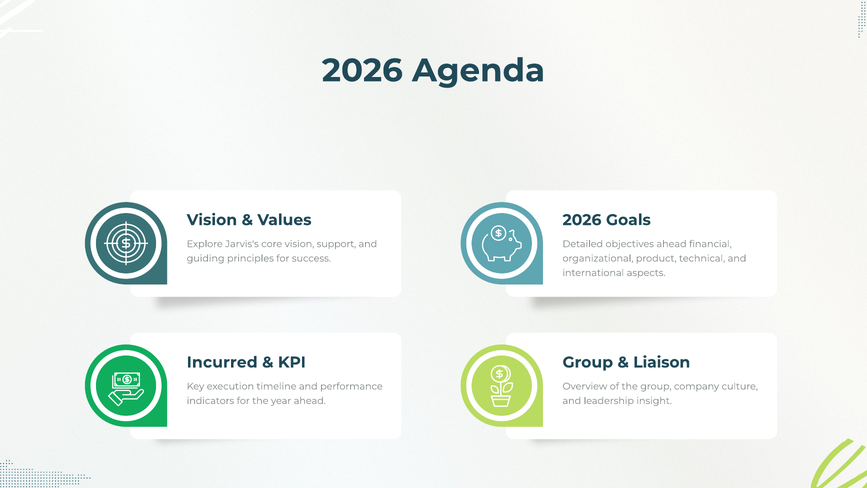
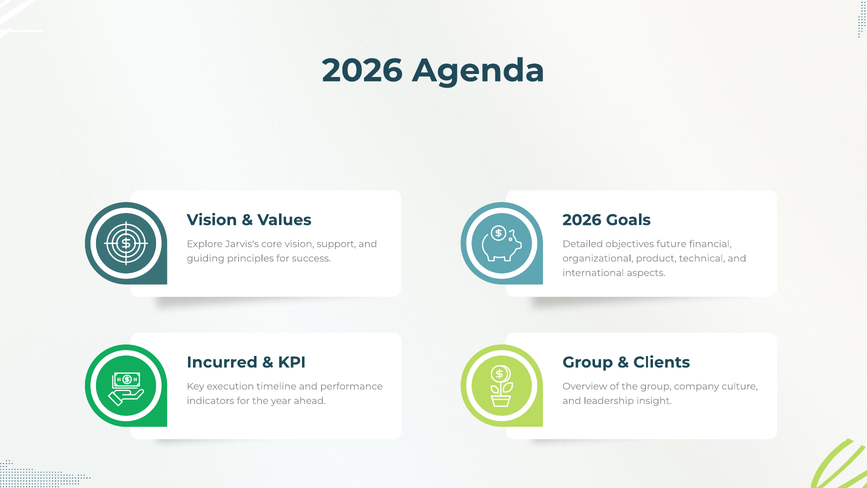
objectives ahead: ahead -> future
Liaison: Liaison -> Clients
